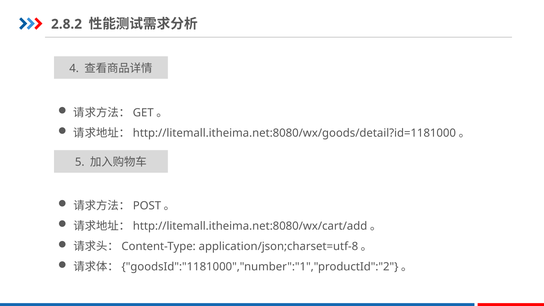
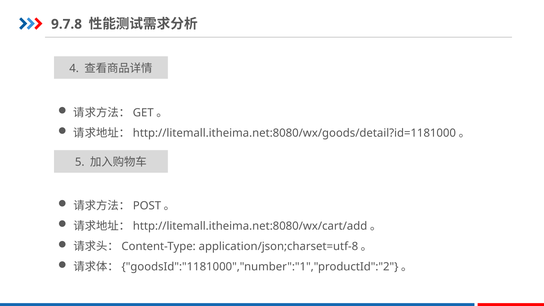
2.8.2: 2.8.2 -> 9.7.8
